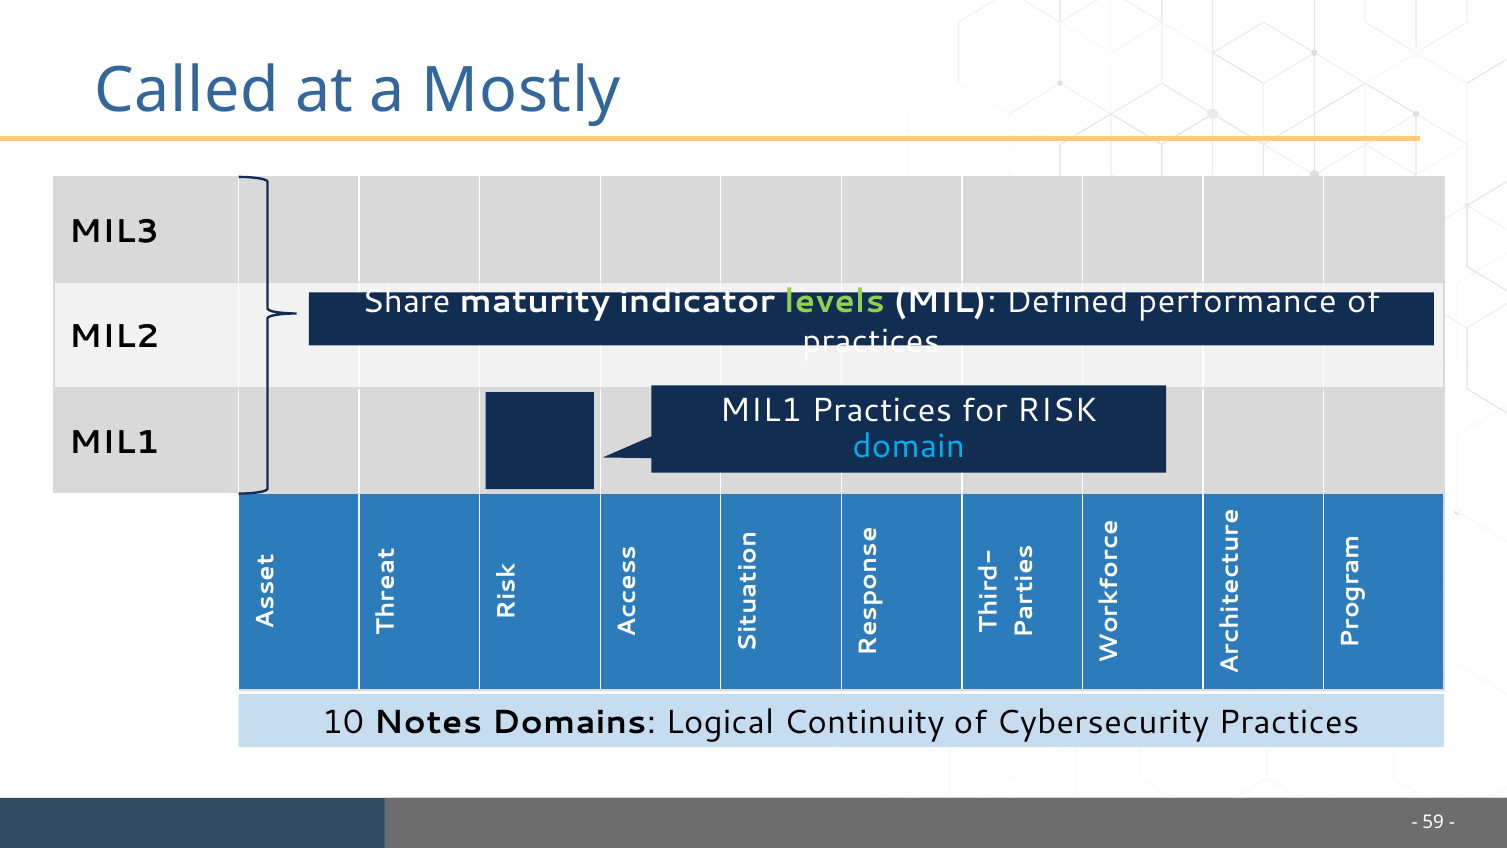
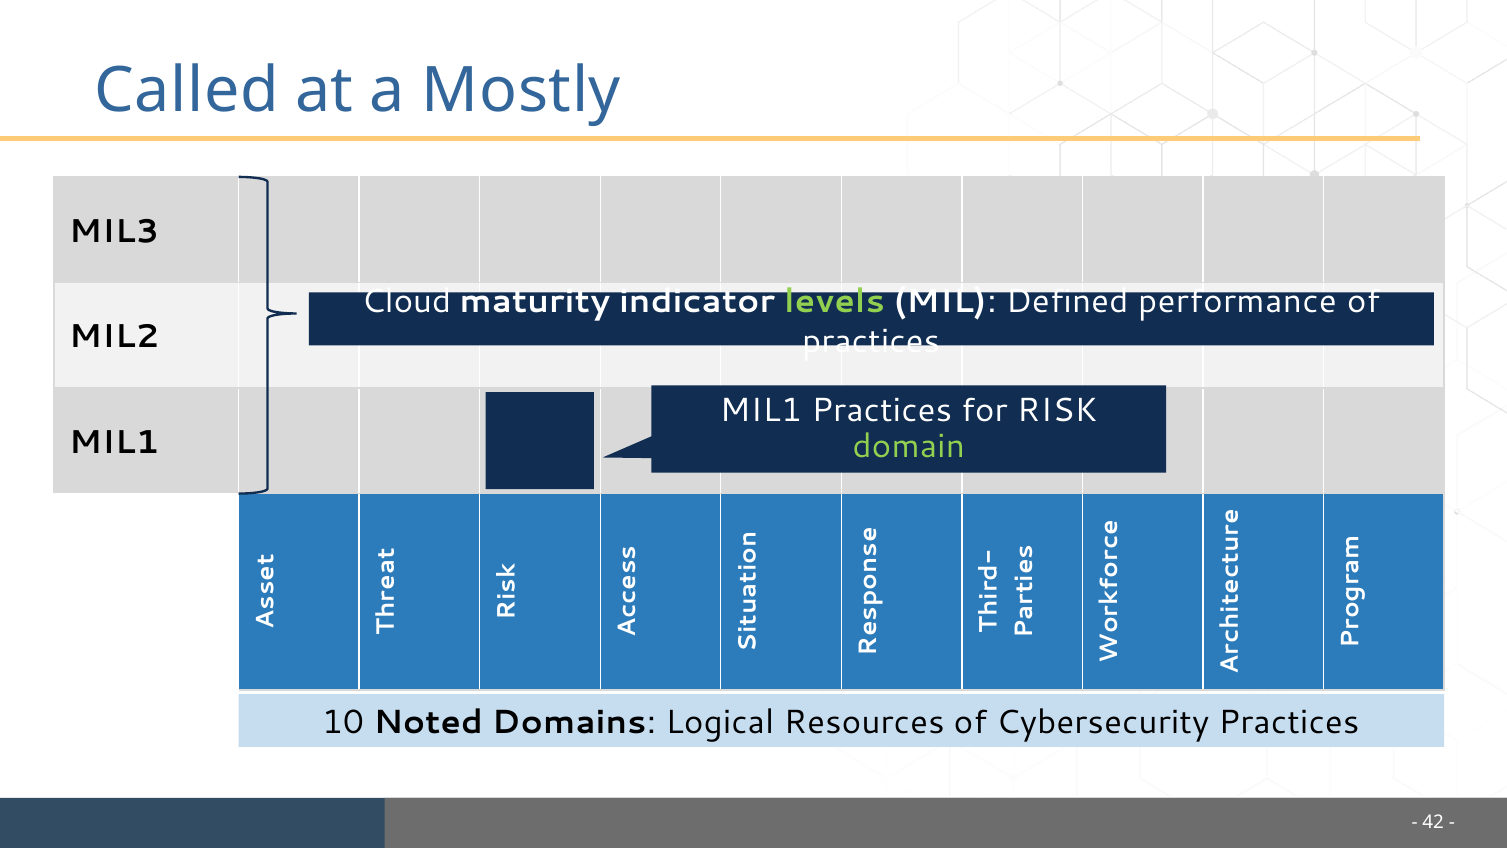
Share: Share -> Cloud
domain colour: light blue -> light green
Notes: Notes -> Noted
Continuity: Continuity -> Resources
59: 59 -> 42
